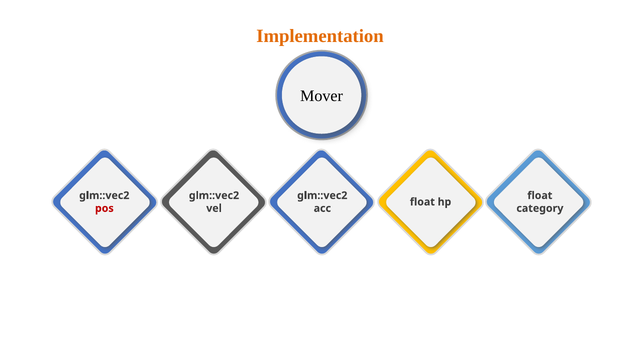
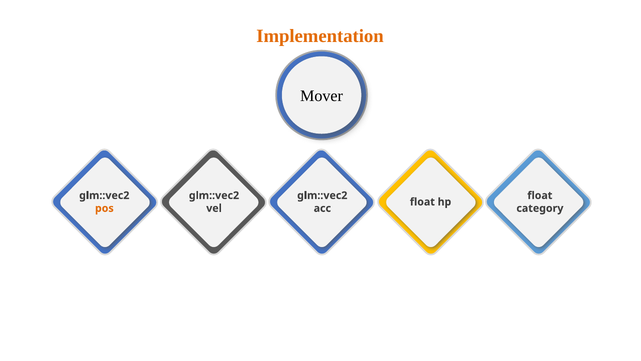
pos colour: red -> orange
